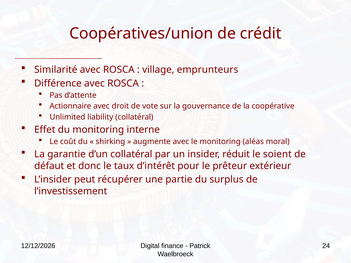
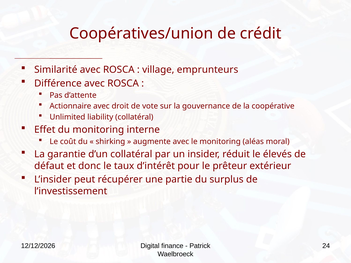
soient: soient -> élevés
